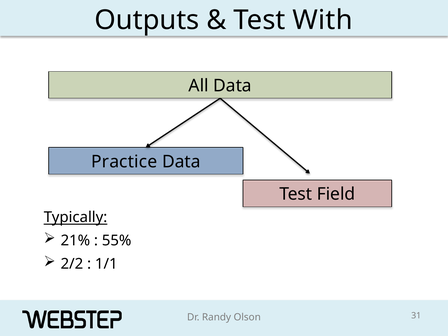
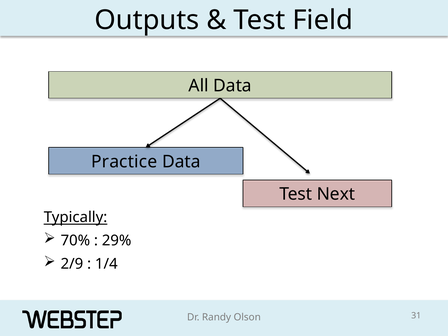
With: With -> Field
Field: Field -> Next
21%: 21% -> 70%
55%: 55% -> 29%
2/2: 2/2 -> 2/9
1/1: 1/1 -> 1/4
